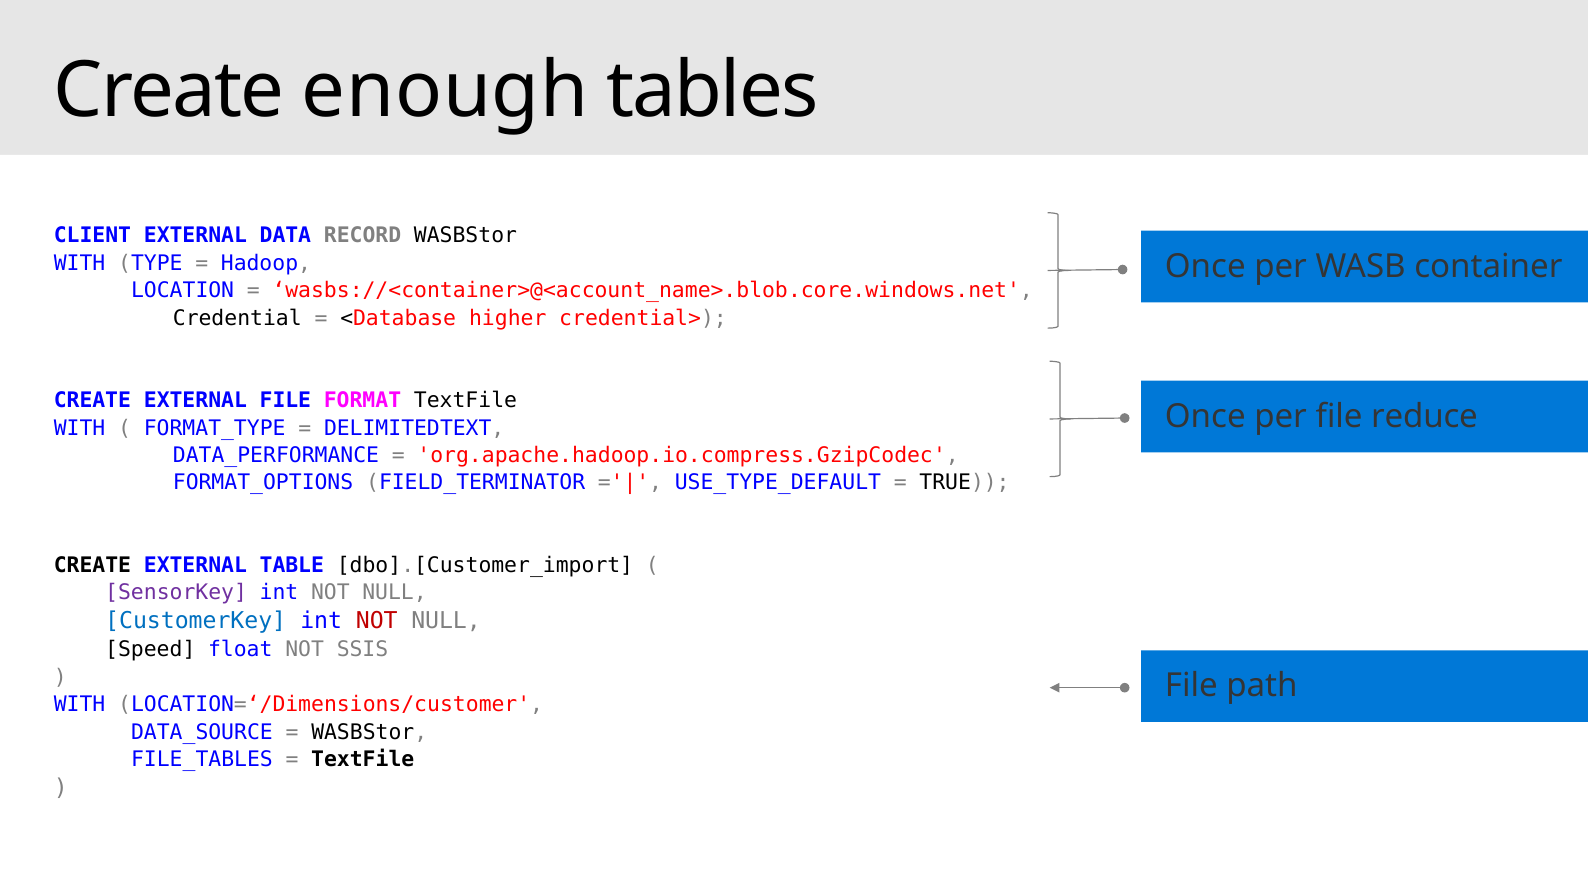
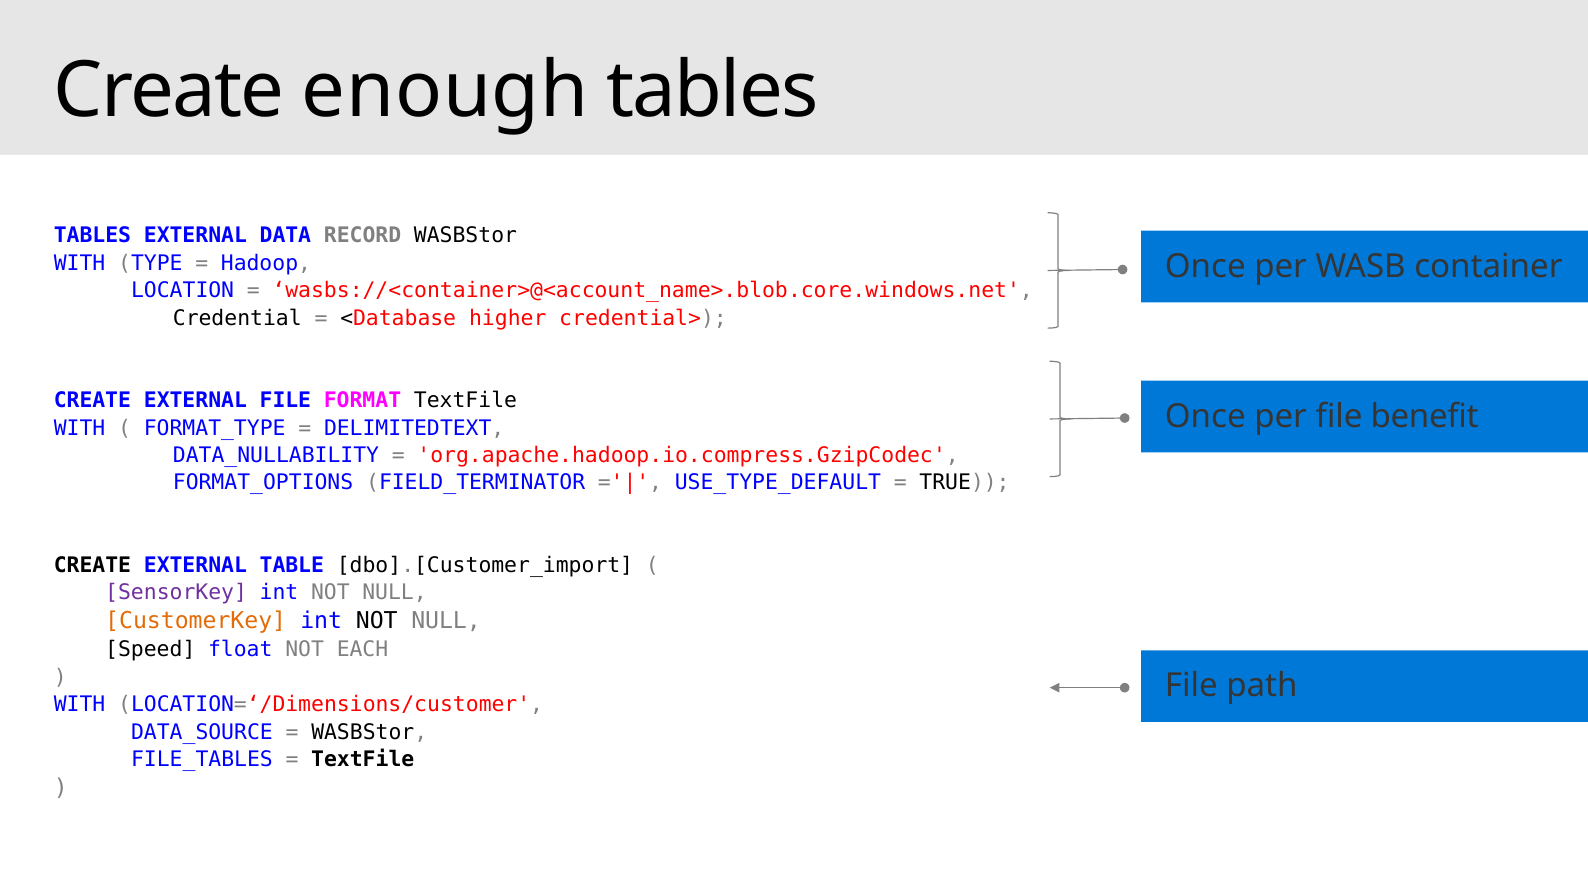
CLIENT at (92, 236): CLIENT -> TABLES
reduce: reduce -> benefit
DATA_PERFORMANCE: DATA_PERFORMANCE -> DATA_NULLABILITY
CustomerKey colour: blue -> orange
NOT at (377, 621) colour: red -> black
SSIS: SSIS -> EACH
